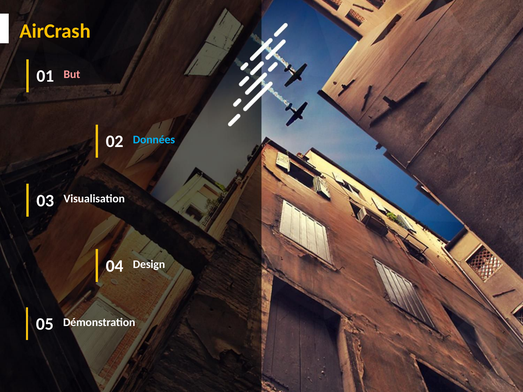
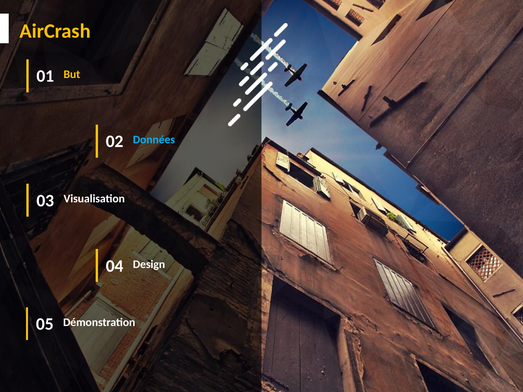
But colour: pink -> yellow
